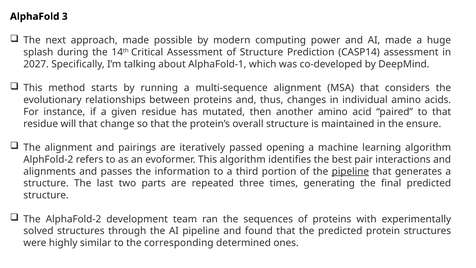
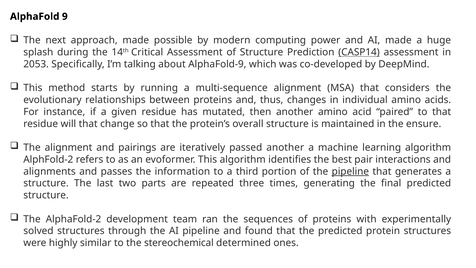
3: 3 -> 9
CASP14 underline: none -> present
2027: 2027 -> 2053
AlphaFold-1: AlphaFold-1 -> AlphaFold-9
passed opening: opening -> another
corresponding: corresponding -> stereochemical
